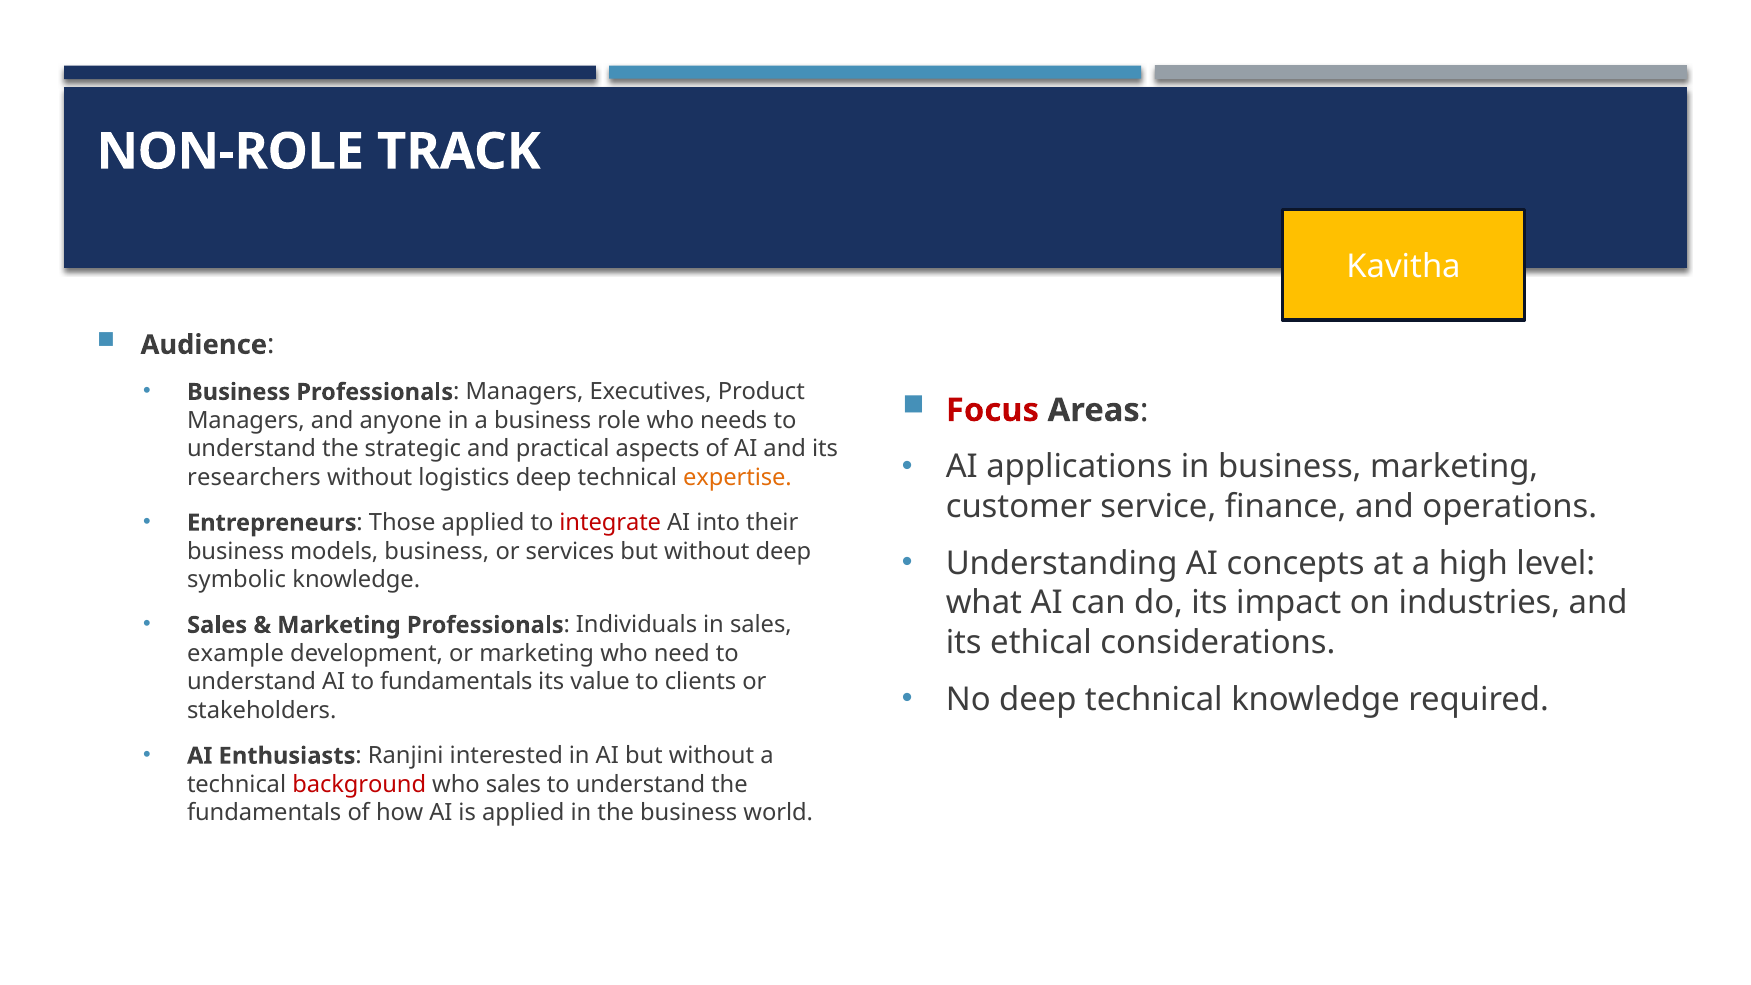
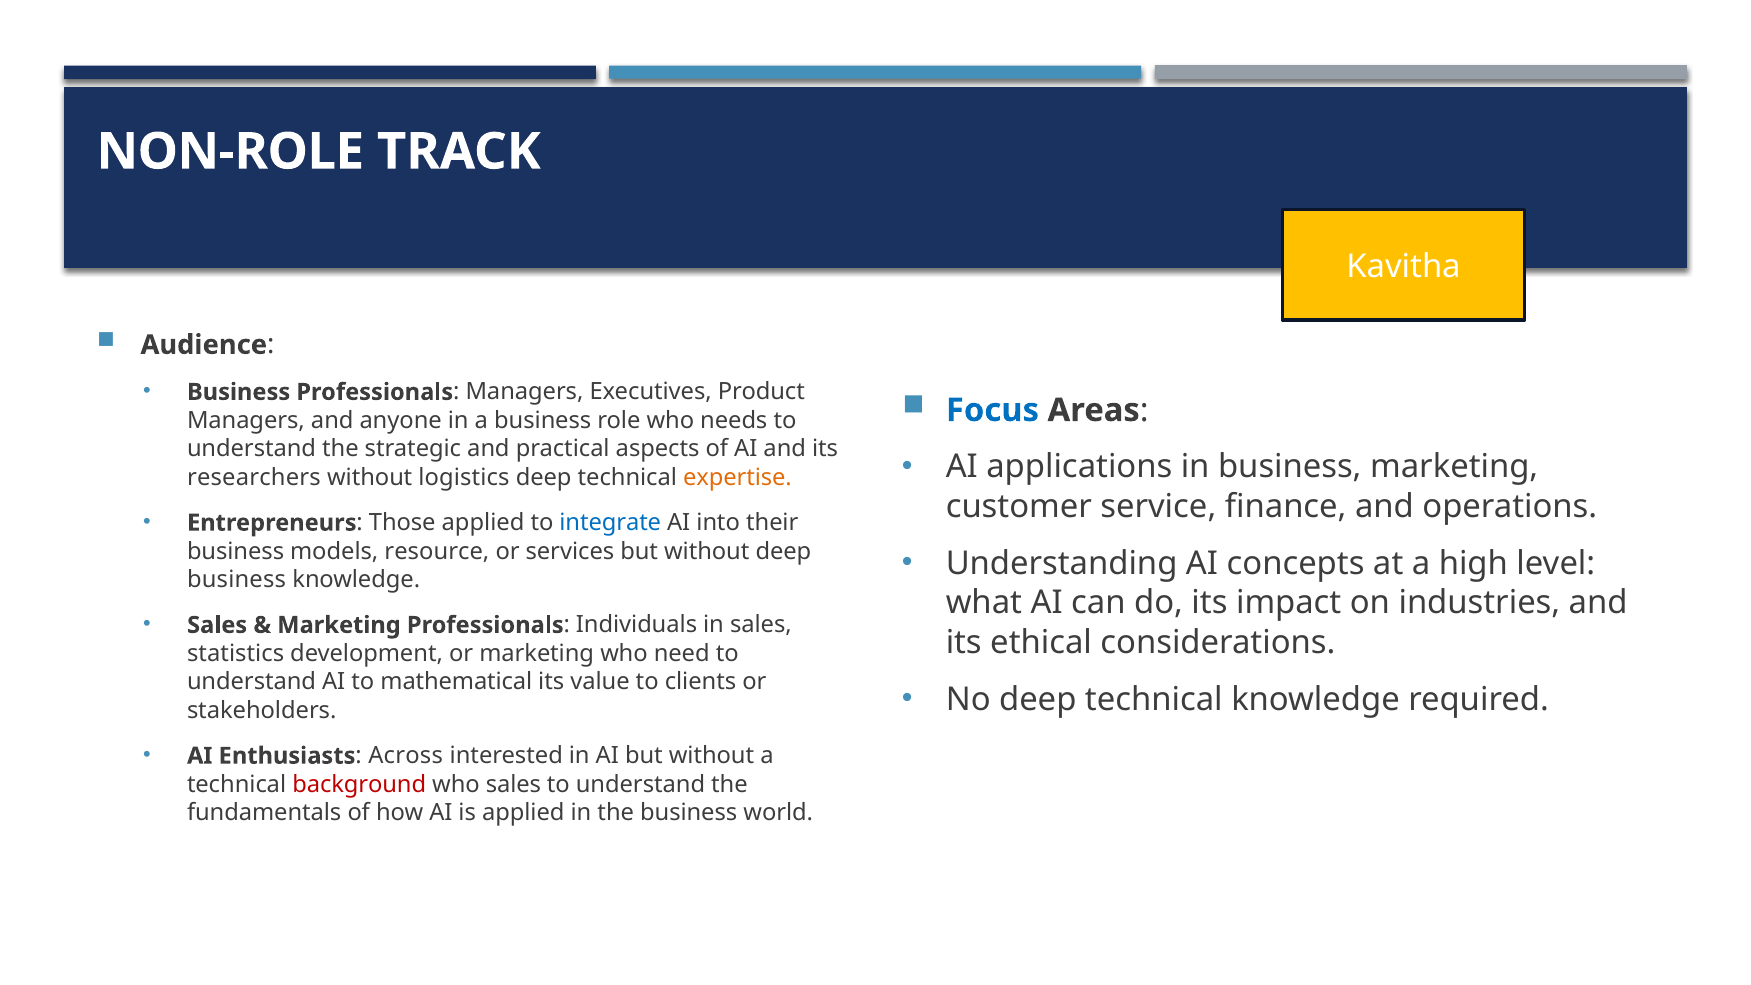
Focus colour: red -> blue
integrate colour: red -> blue
models business: business -> resource
symbolic at (237, 580): symbolic -> business
example: example -> statistics
to fundamentals: fundamentals -> mathematical
Ranjini: Ranjini -> Across
